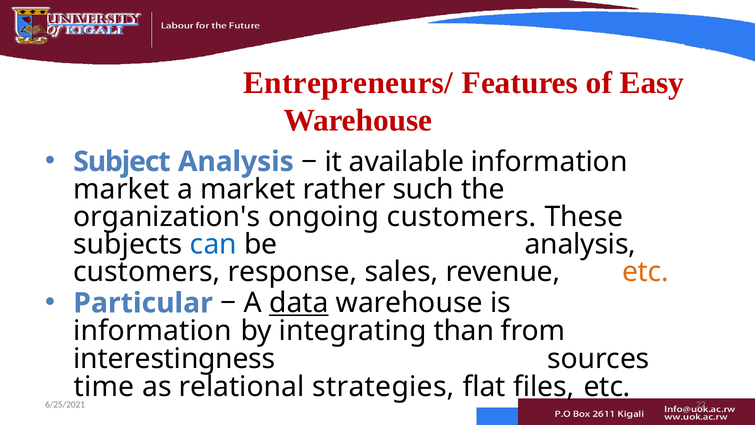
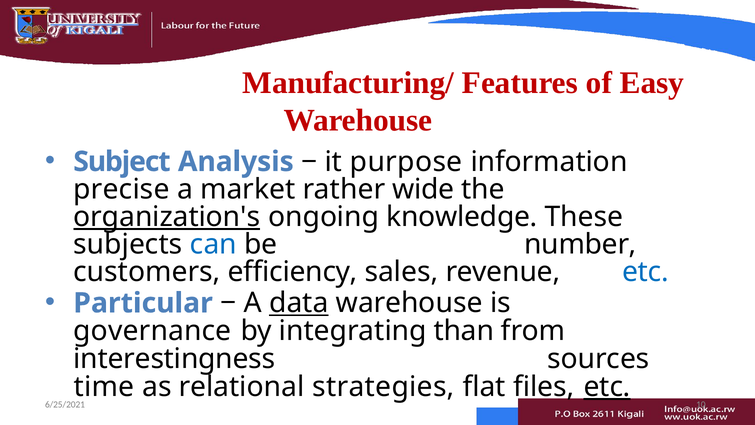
Entrepreneurs/: Entrepreneurs/ -> Manufacturing/
available: available -> purpose
market at (121, 189): market -> precise
such: such -> wide
organization's underline: none -> present
ongoing customers: customers -> knowledge
be analysis: analysis -> number
response: response -> efficiency
etc at (646, 272) colour: orange -> blue
information at (152, 331): information -> governance
etc at (607, 386) underline: none -> present
22: 22 -> 10
